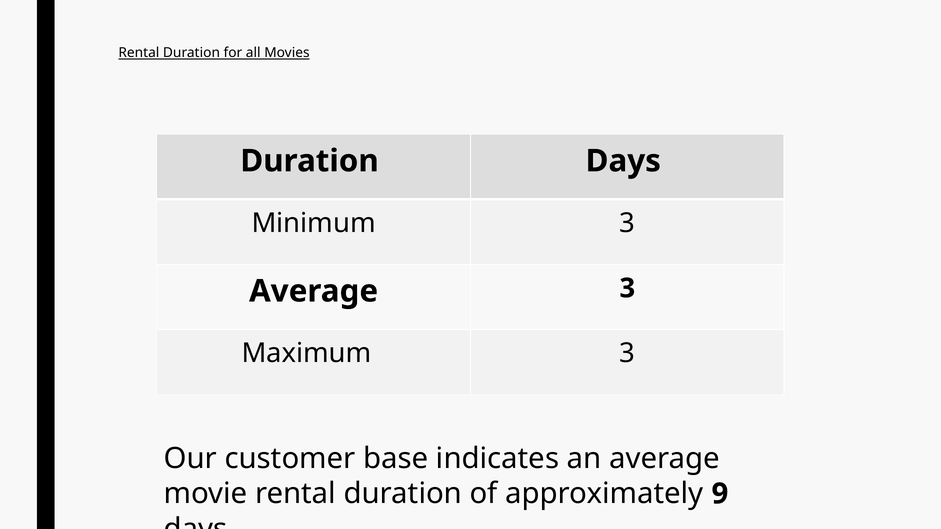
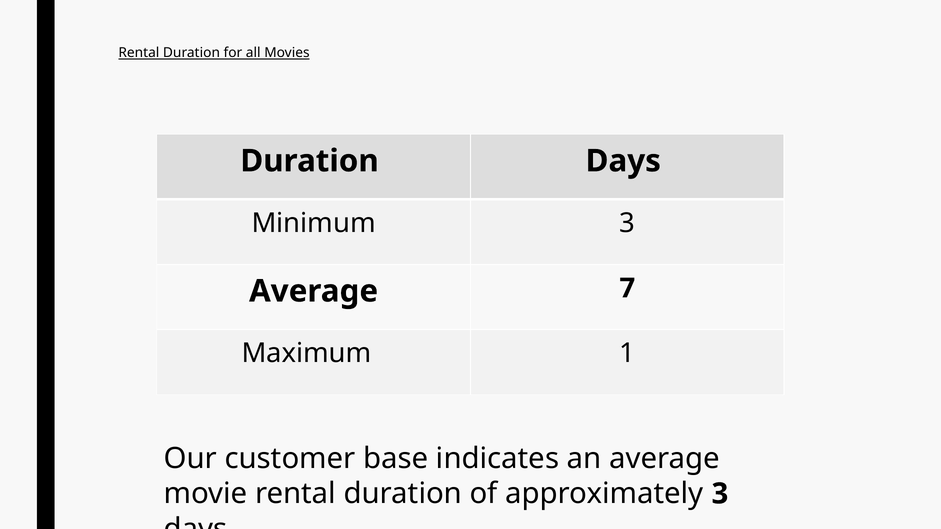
Average 3: 3 -> 7
Maximum 3: 3 -> 1
approximately 9: 9 -> 3
